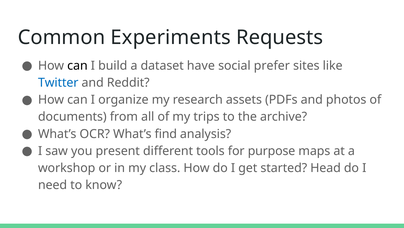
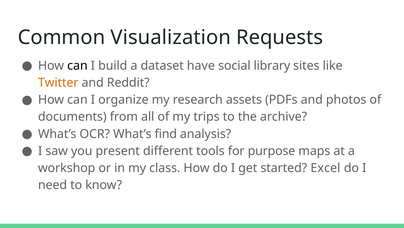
Experiments: Experiments -> Visualization
prefer: prefer -> library
Twitter colour: blue -> orange
Head: Head -> Excel
